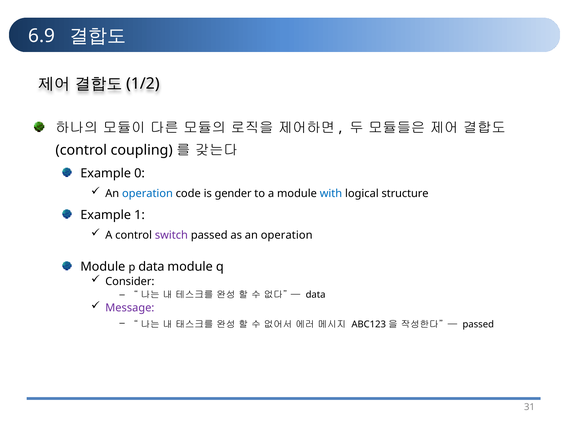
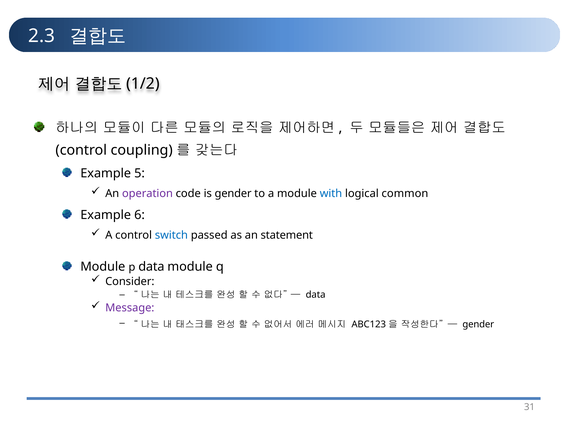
6.9: 6.9 -> 2.3
0: 0 -> 5
operation at (147, 193) colour: blue -> purple
structure: structure -> common
1: 1 -> 6
switch colour: purple -> blue
as an operation: operation -> statement
passed at (478, 324): passed -> gender
